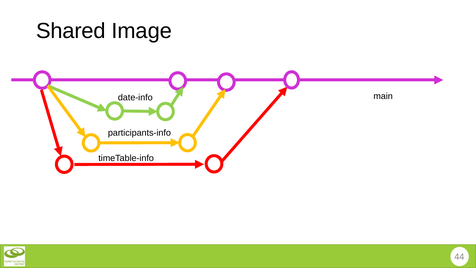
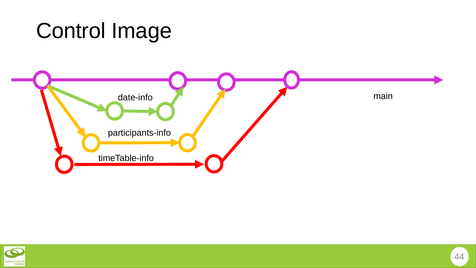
Shared: Shared -> Control
